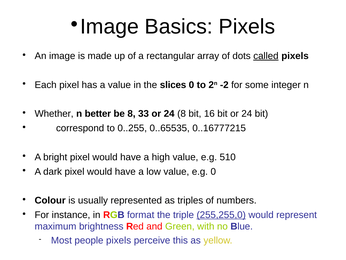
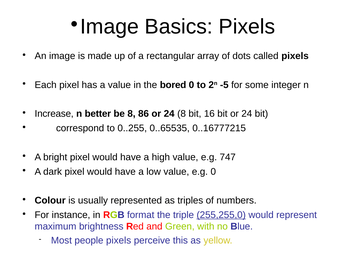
called underline: present -> none
slices: slices -> bored
-2: -2 -> -5
Whether: Whether -> Increase
33: 33 -> 86
510: 510 -> 747
